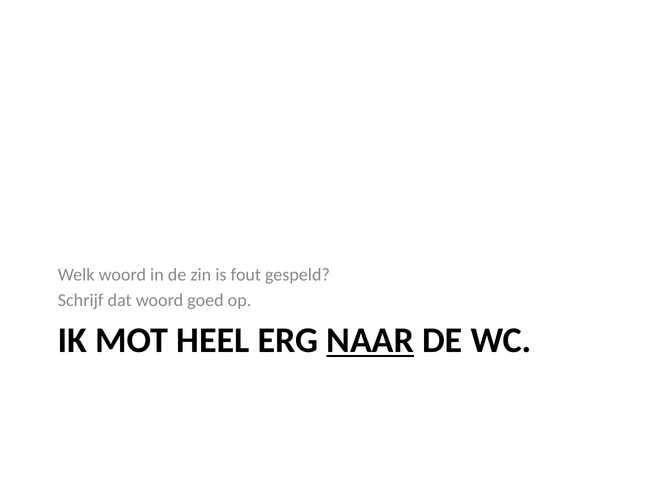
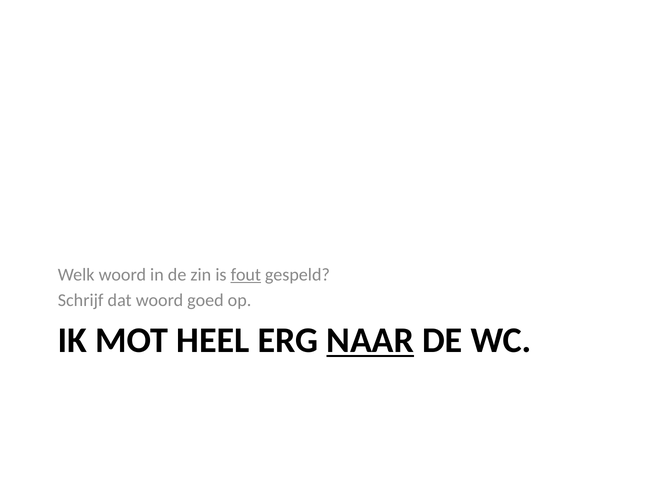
fout underline: none -> present
